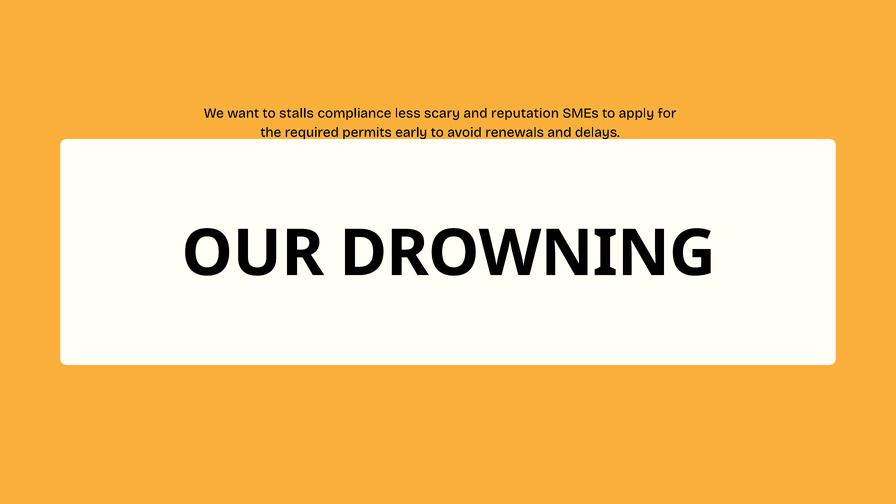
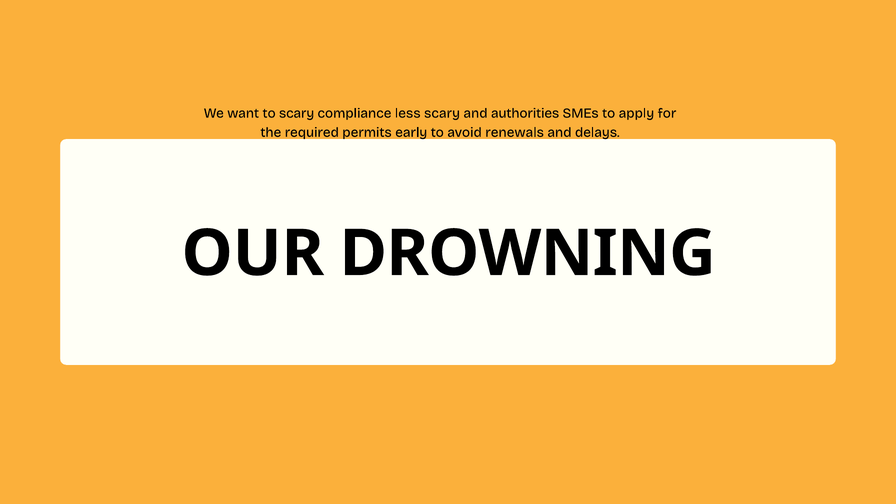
to stalls: stalls -> scary
reputation: reputation -> authorities
